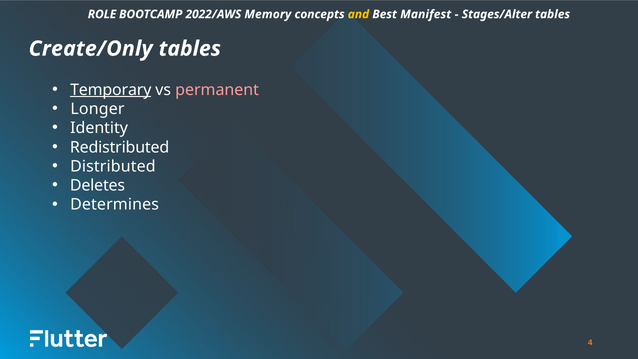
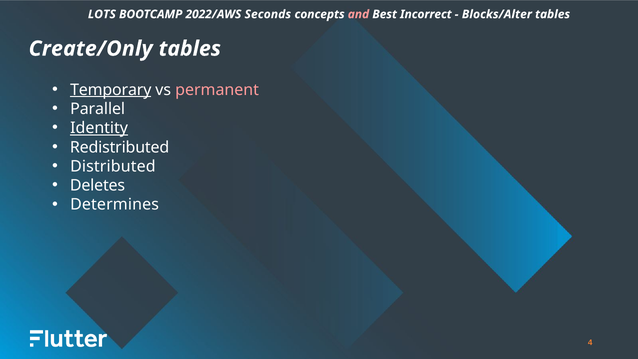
ROLE: ROLE -> LOTS
Memory: Memory -> Seconds
and colour: yellow -> pink
Manifest: Manifest -> Incorrect
Stages/Alter: Stages/Alter -> Blocks/Alter
Longer: Longer -> Parallel
Identity underline: none -> present
